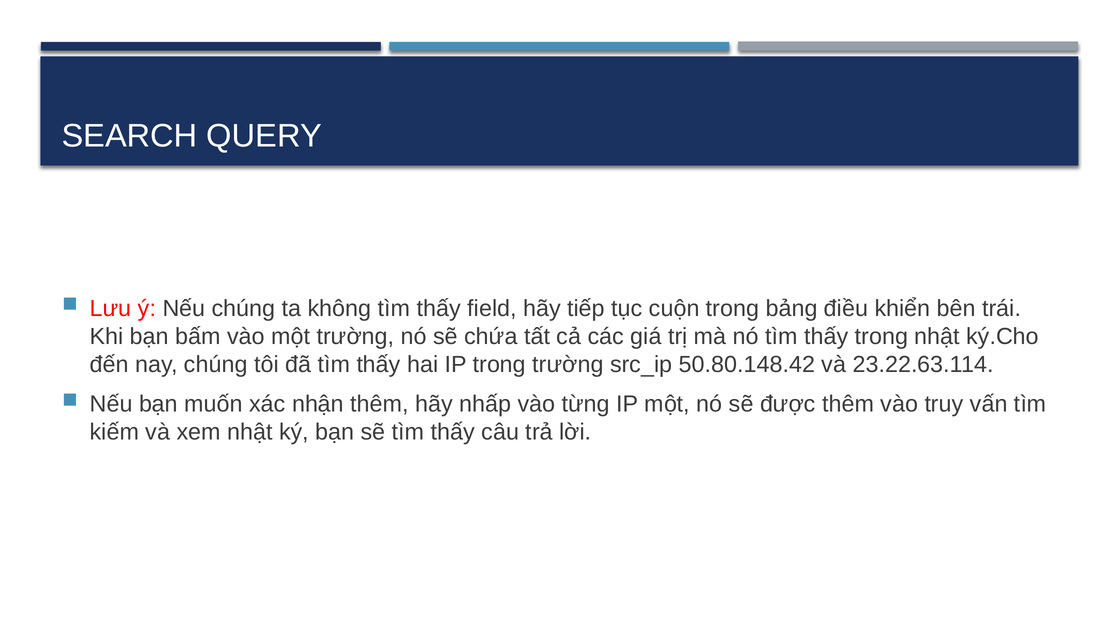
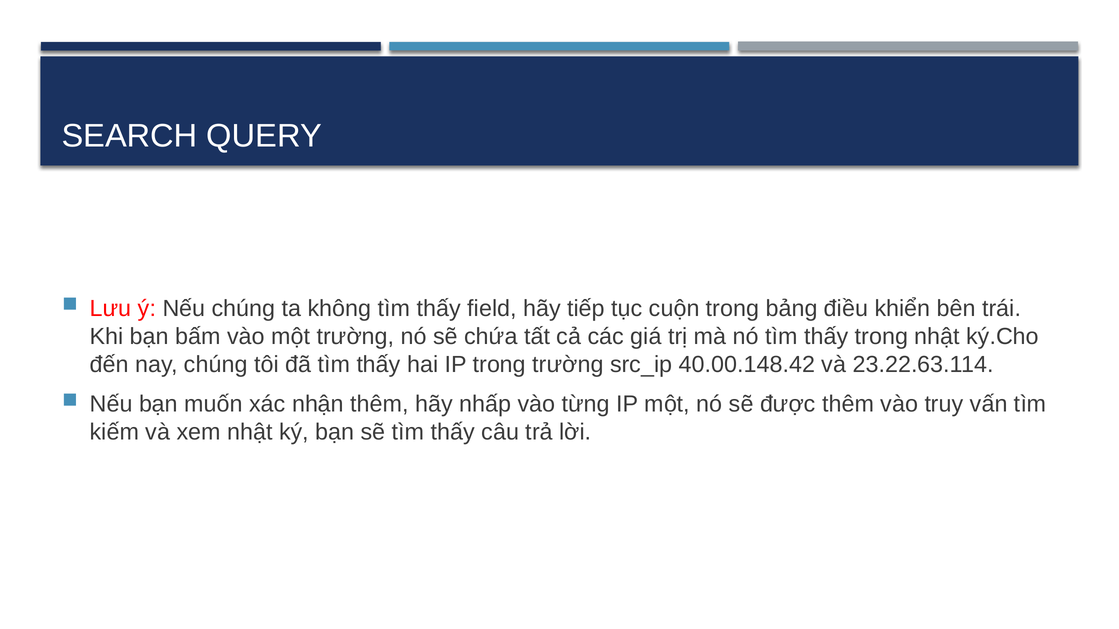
50.80.148.42: 50.80.148.42 -> 40.00.148.42
